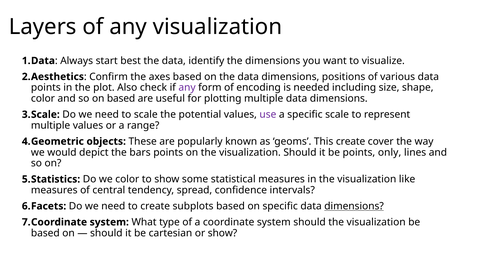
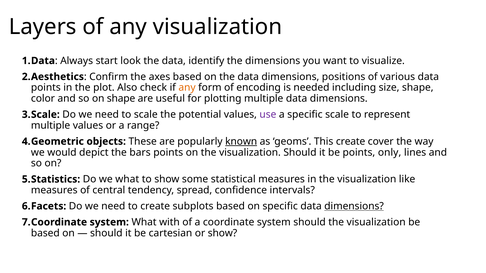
best: best -> look
any at (187, 88) colour: purple -> orange
on based: based -> shape
known underline: none -> present
we color: color -> what
type: type -> with
